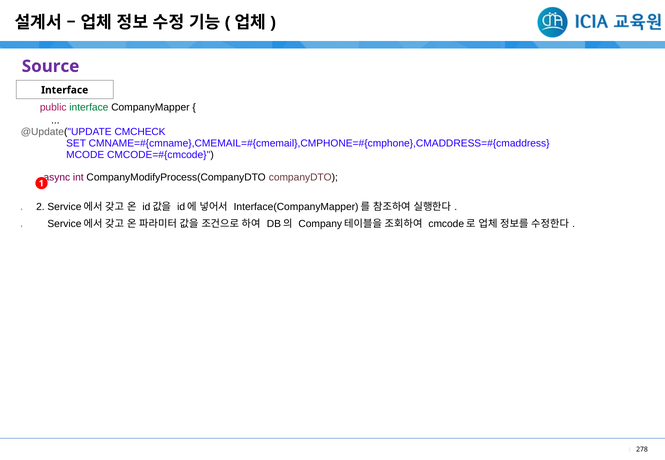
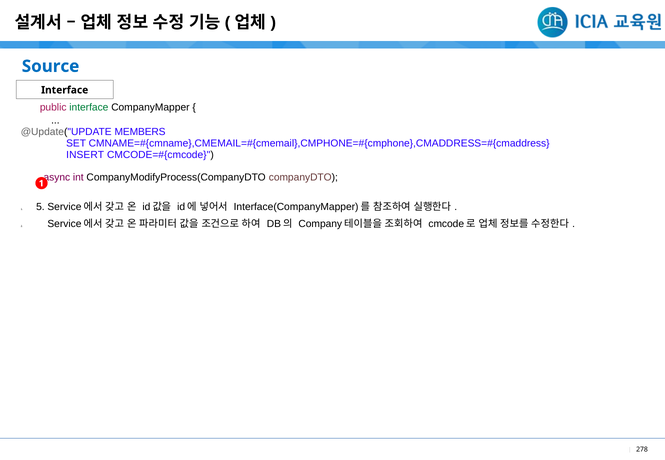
Source colour: purple -> blue
CMCHECK: CMCHECK -> MEMBERS
MCODE: MCODE -> INSERT
1 2: 2 -> 5
